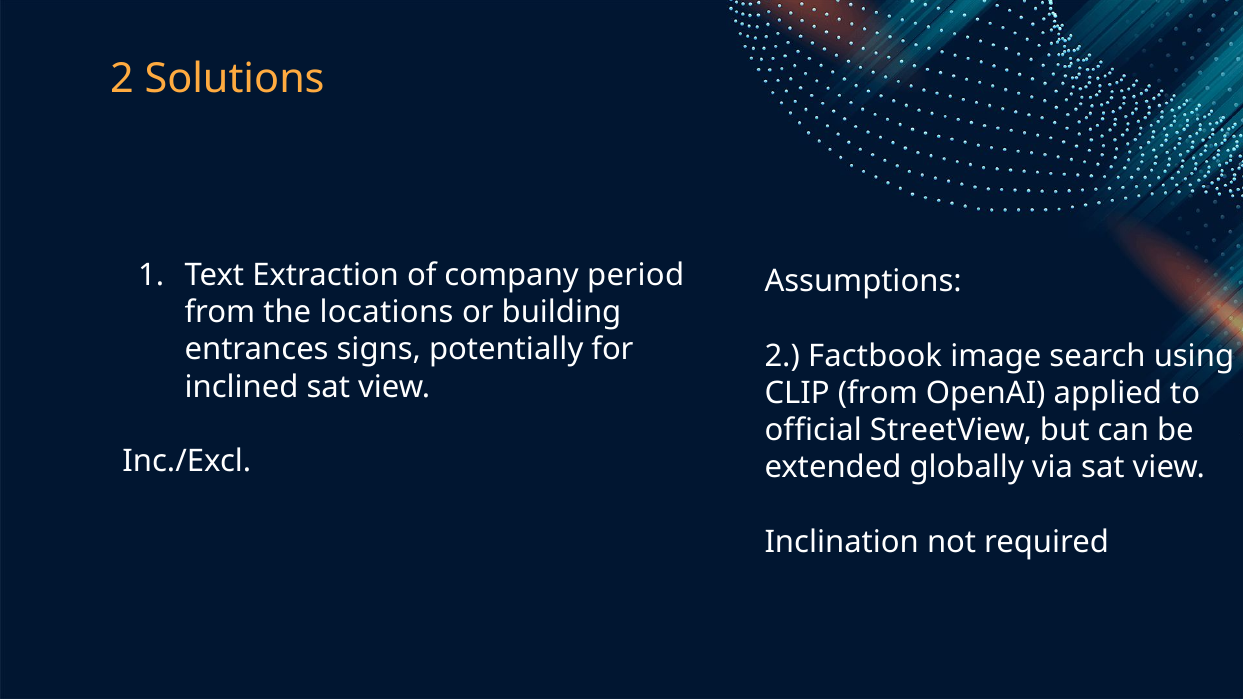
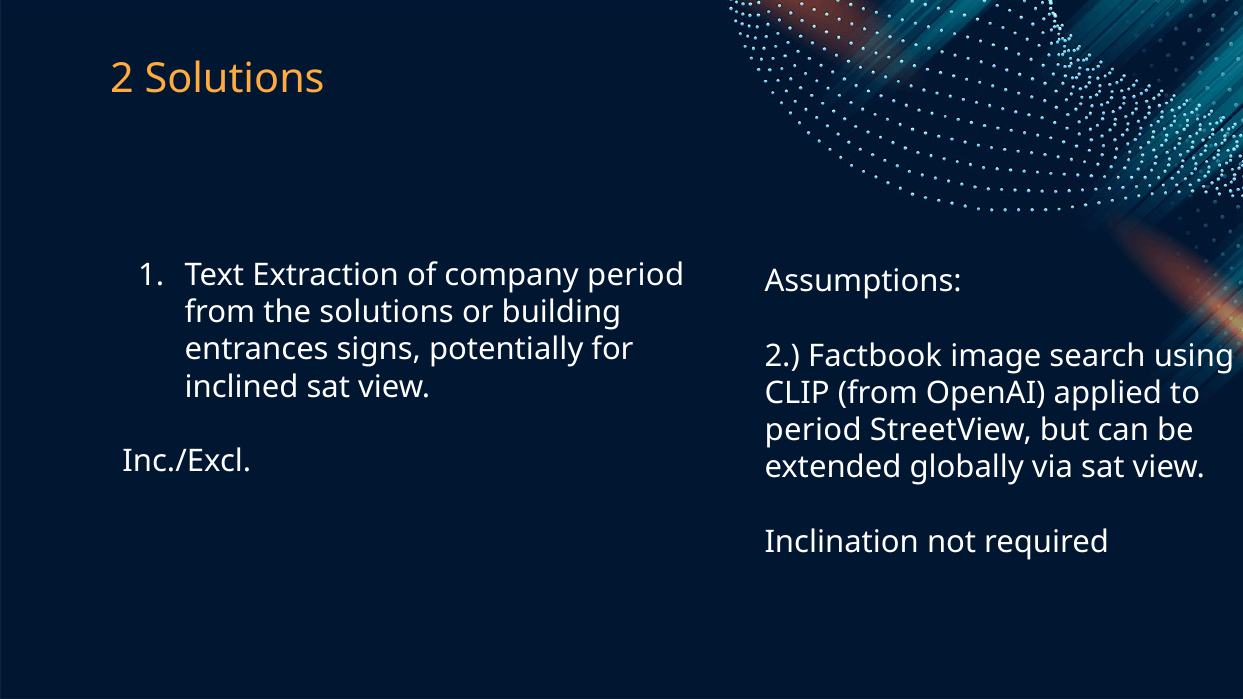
the locations: locations -> solutions
official at (813, 431): official -> period
